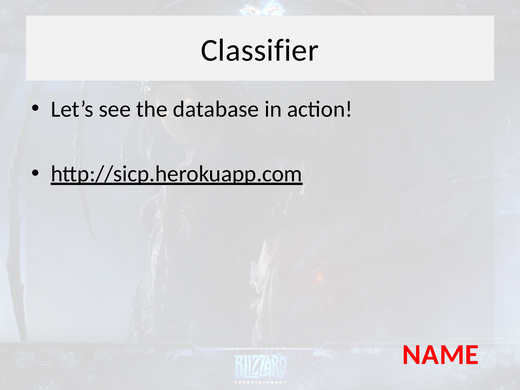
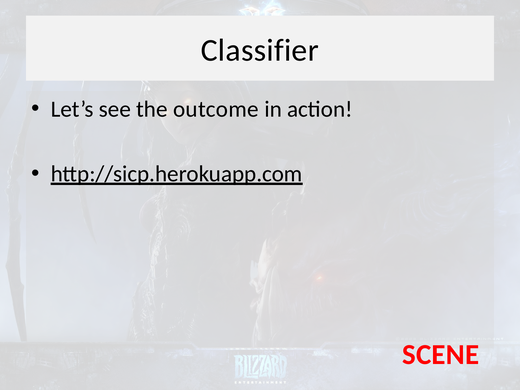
database: database -> outcome
NAME: NAME -> SCENE
